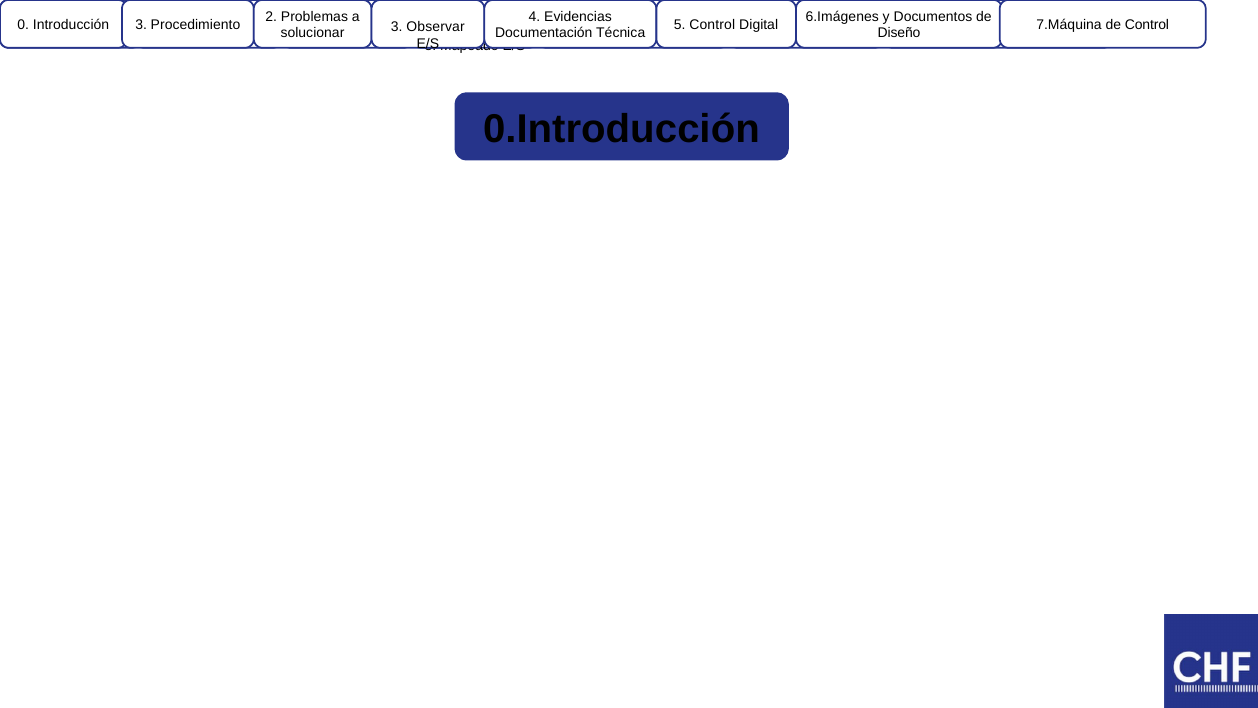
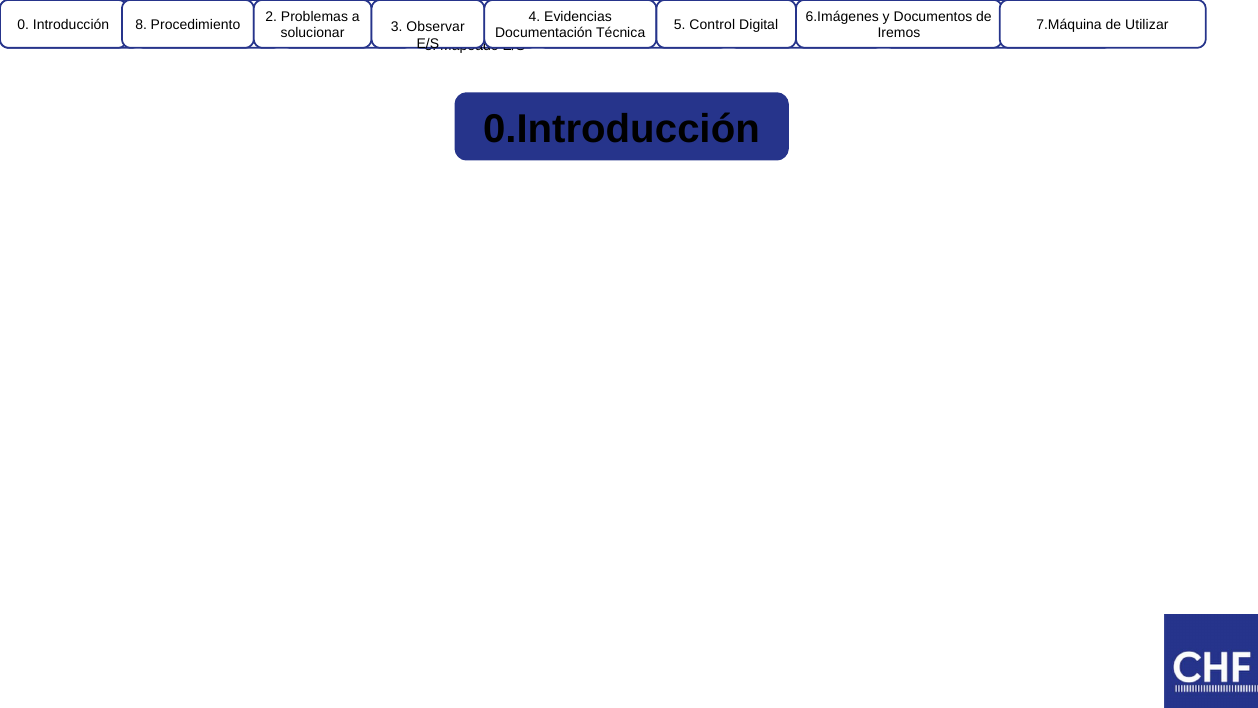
3 at (141, 25): 3 -> 8
de Control: Control -> Utilizar
Diseño: Diseño -> Iremos
